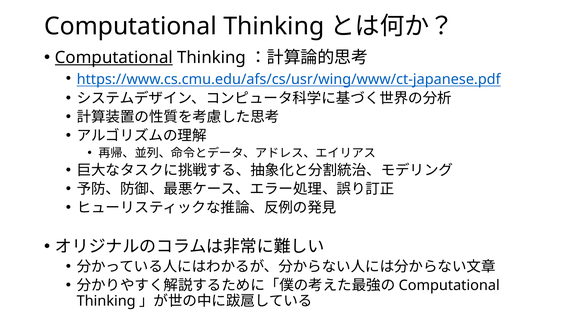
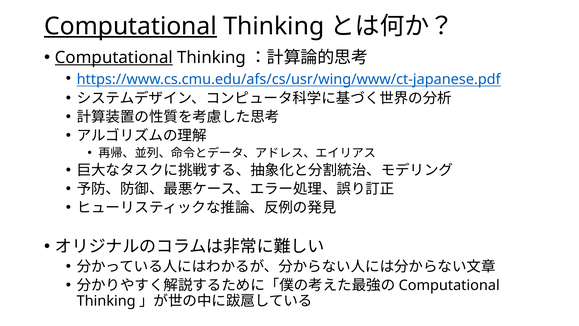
Computational at (130, 26) underline: none -> present
